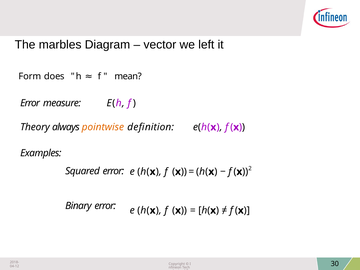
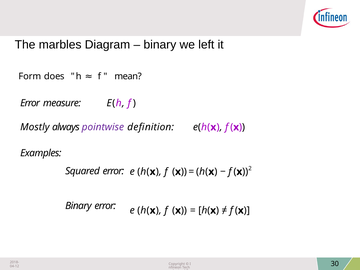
vector at (160, 45): vector -> binary
Theory: Theory -> Mostly
pointwise colour: orange -> purple
